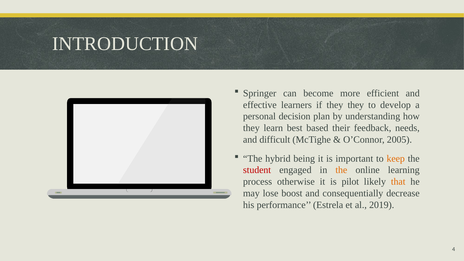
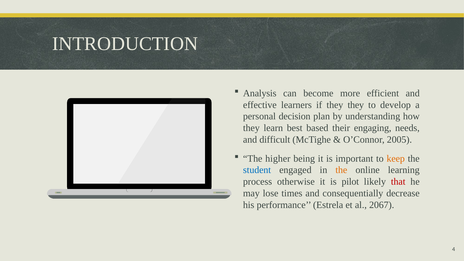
Springer: Springer -> Analysis
feedback: feedback -> engaging
hybrid: hybrid -> higher
student colour: red -> blue
that colour: orange -> red
boost: boost -> times
2019: 2019 -> 2067
